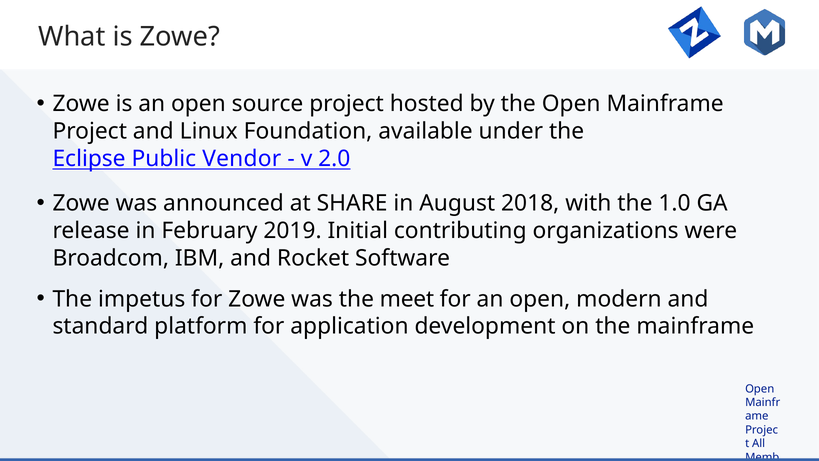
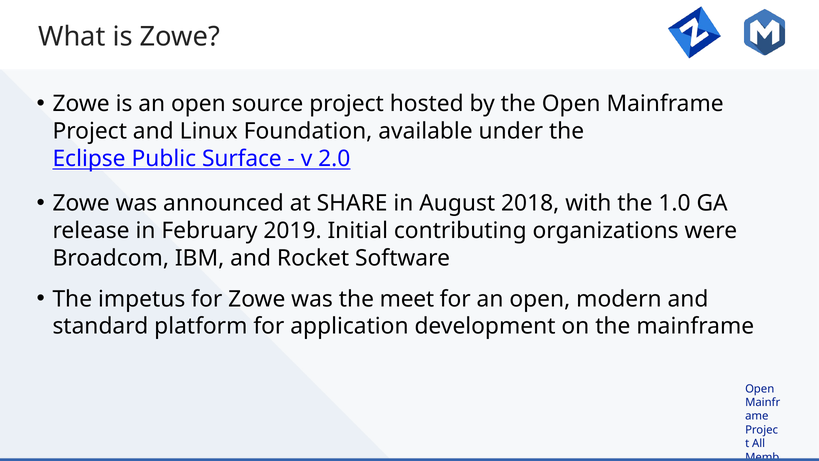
Vendor: Vendor -> Surface
